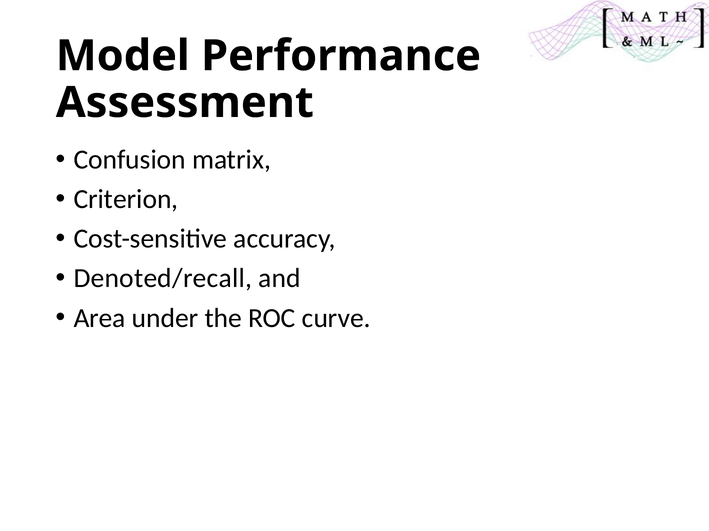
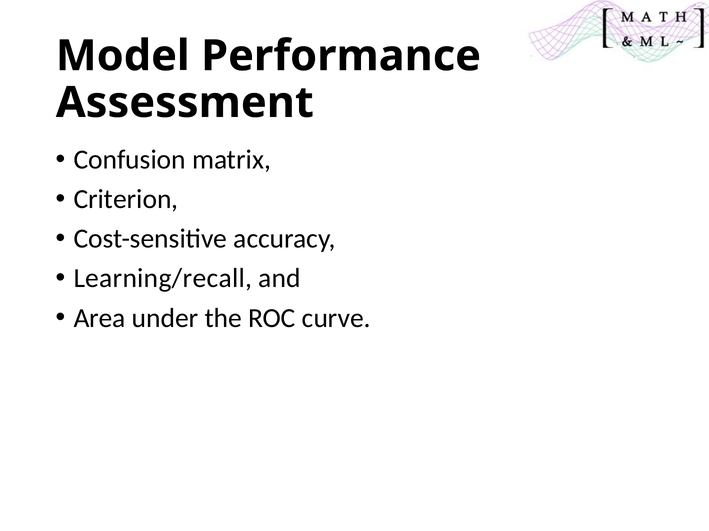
Denoted/recall: Denoted/recall -> Learning/recall
